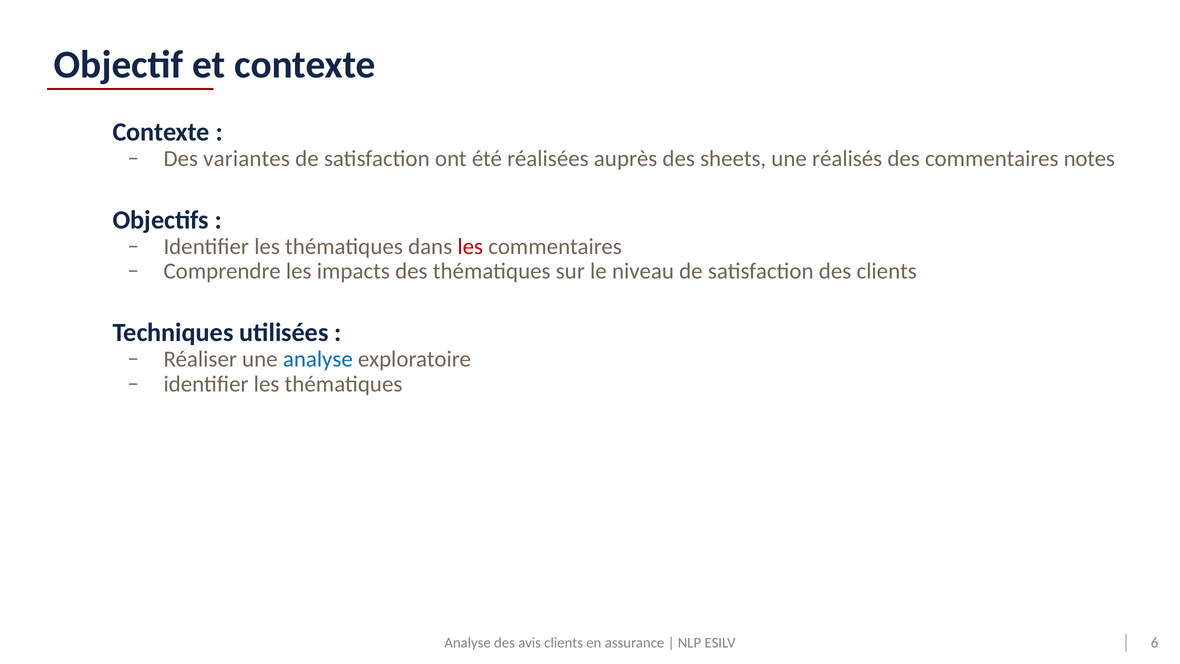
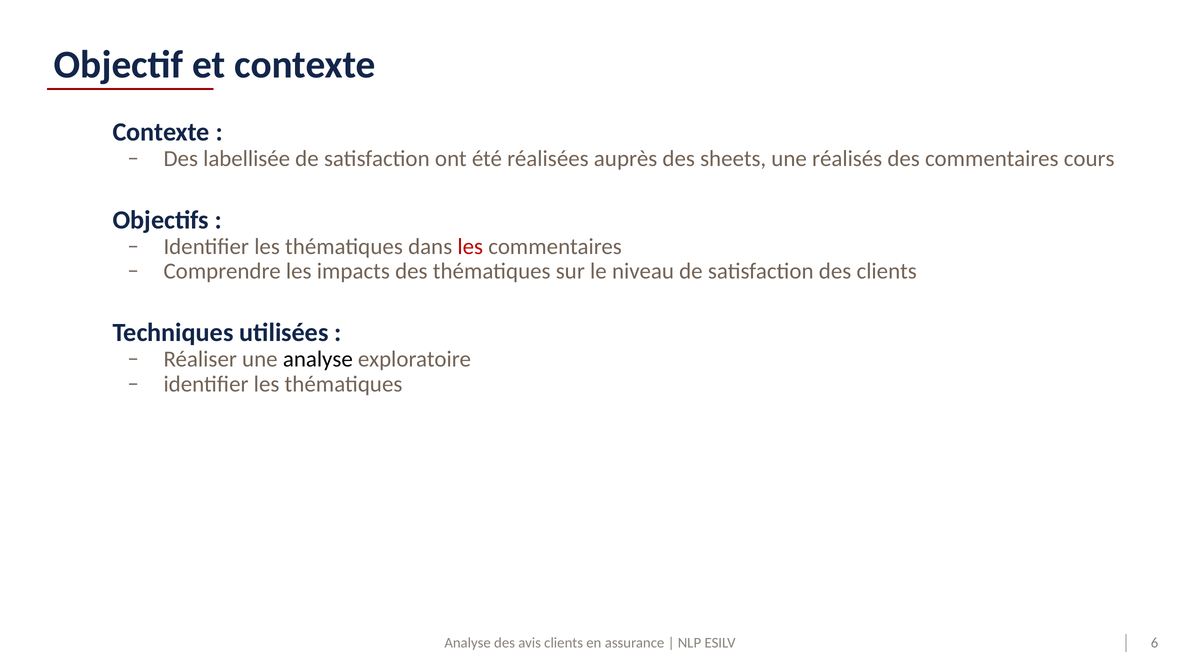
variantes: variantes -> labellisée
notes: notes -> cours
analyse at (318, 359) colour: blue -> black
